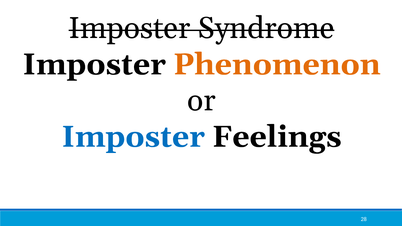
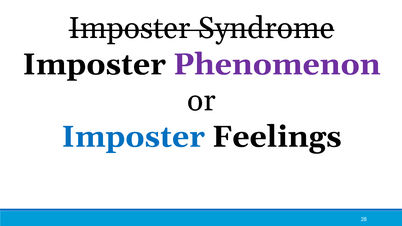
Phenomenon colour: orange -> purple
